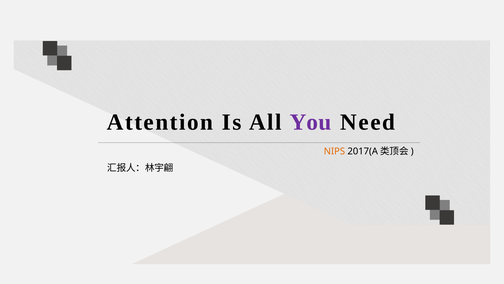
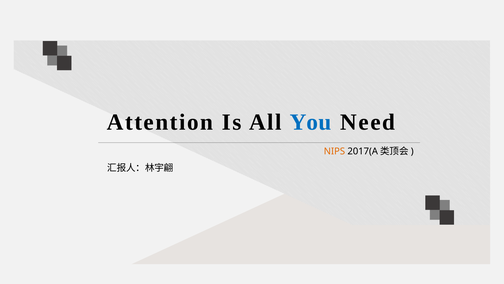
You colour: purple -> blue
